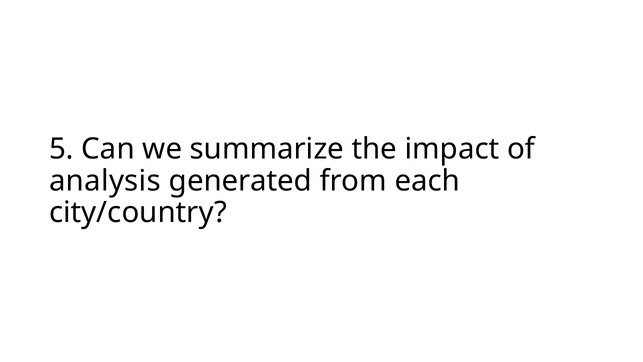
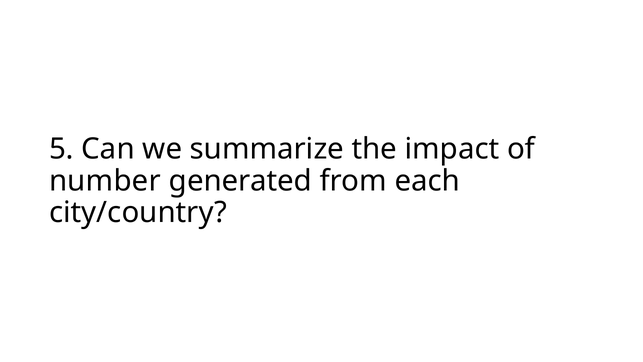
analysis: analysis -> number
